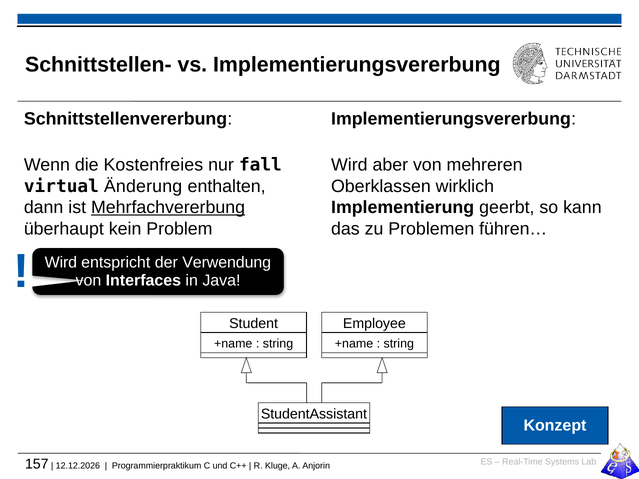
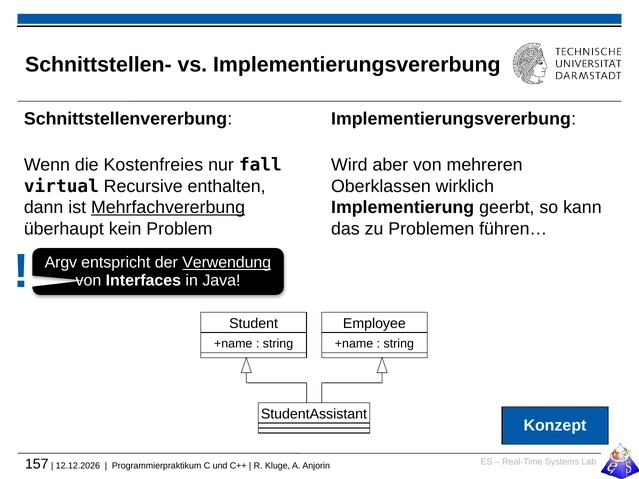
Änderung: Änderung -> Recursive
Wird at (61, 263): Wird -> Argv
Verwendung underline: none -> present
